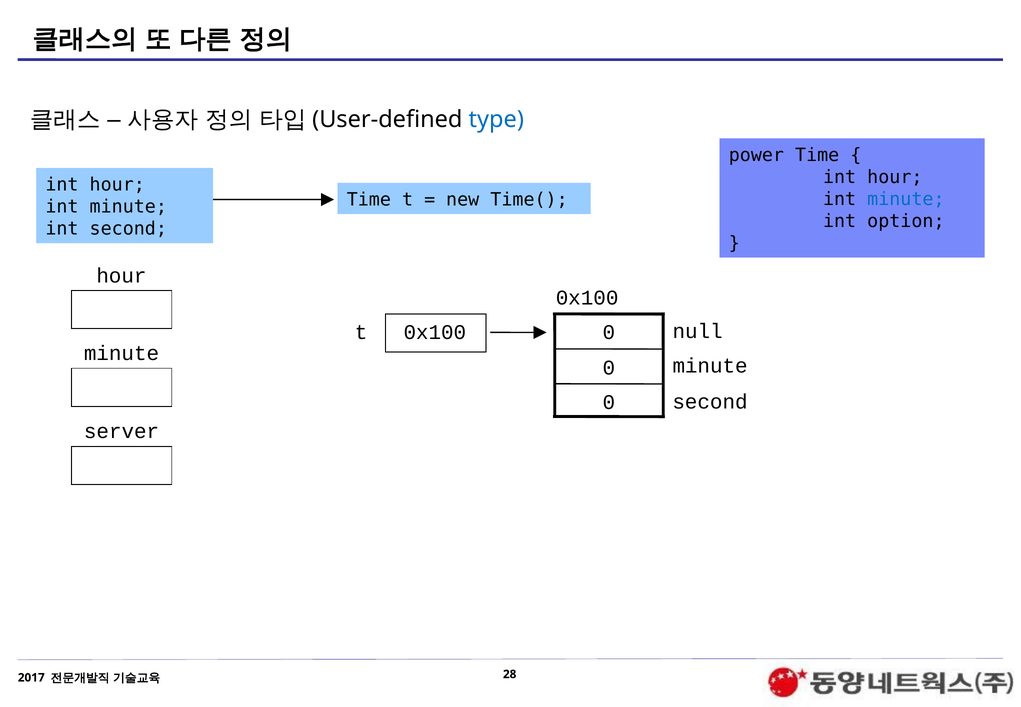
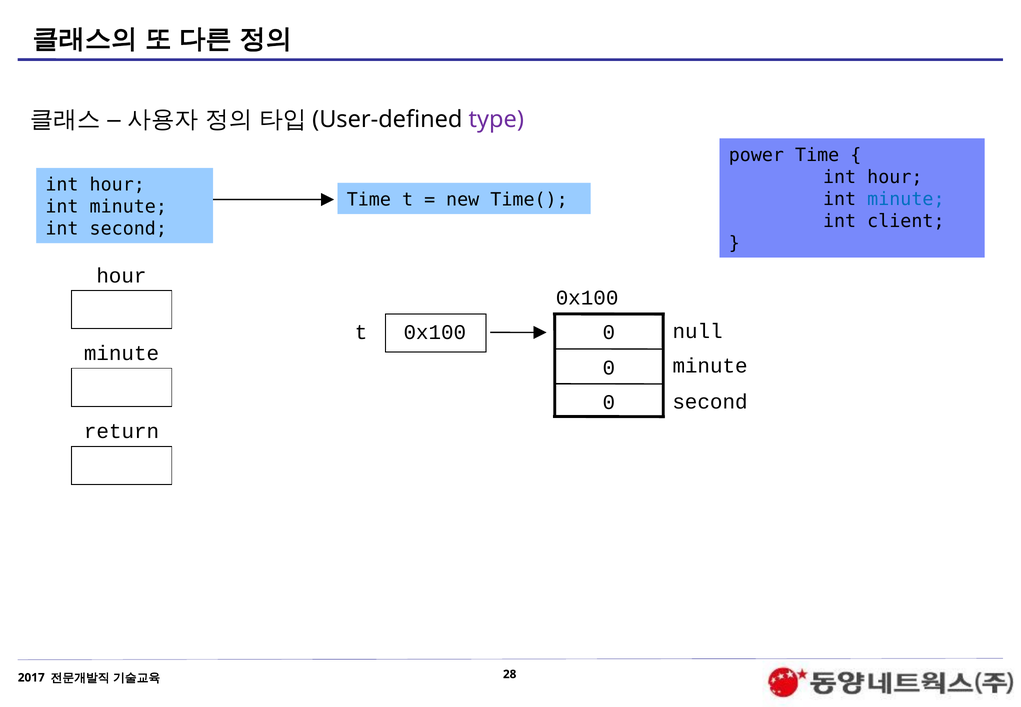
type colour: blue -> purple
option: option -> client
server: server -> return
